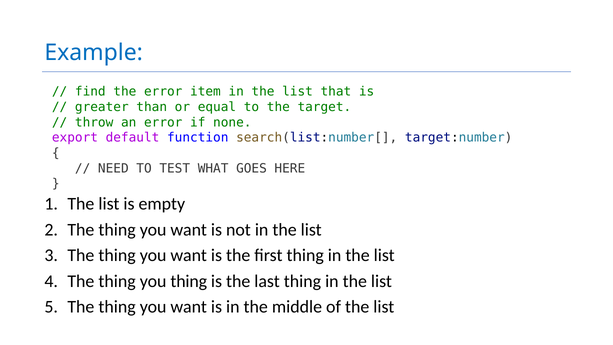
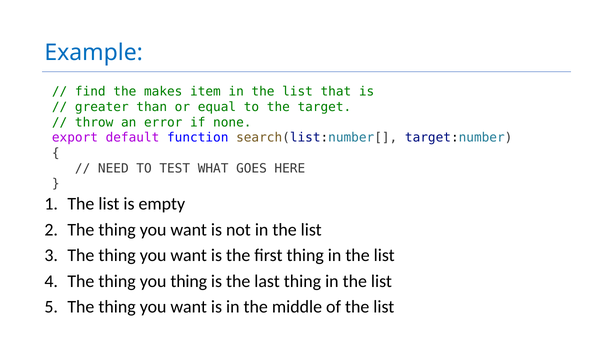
the error: error -> makes
